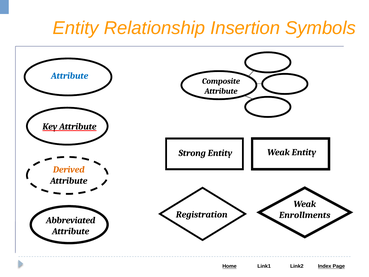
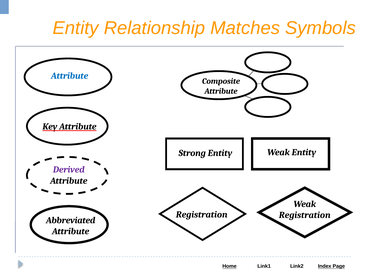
Insertion: Insertion -> Matches
Derived colour: orange -> purple
Enrollments at (305, 215): Enrollments -> Registration
